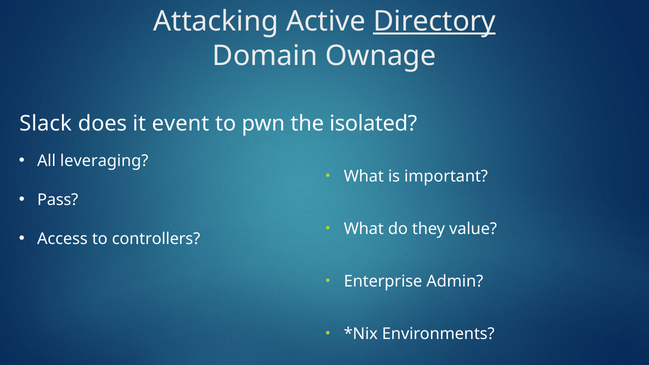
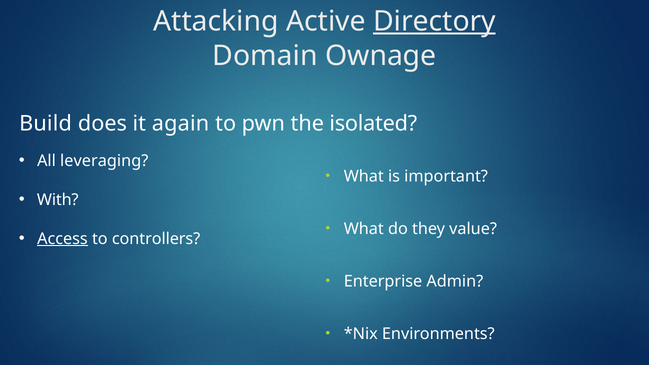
Slack: Slack -> Build
event: event -> again
Pass: Pass -> With
Access underline: none -> present
